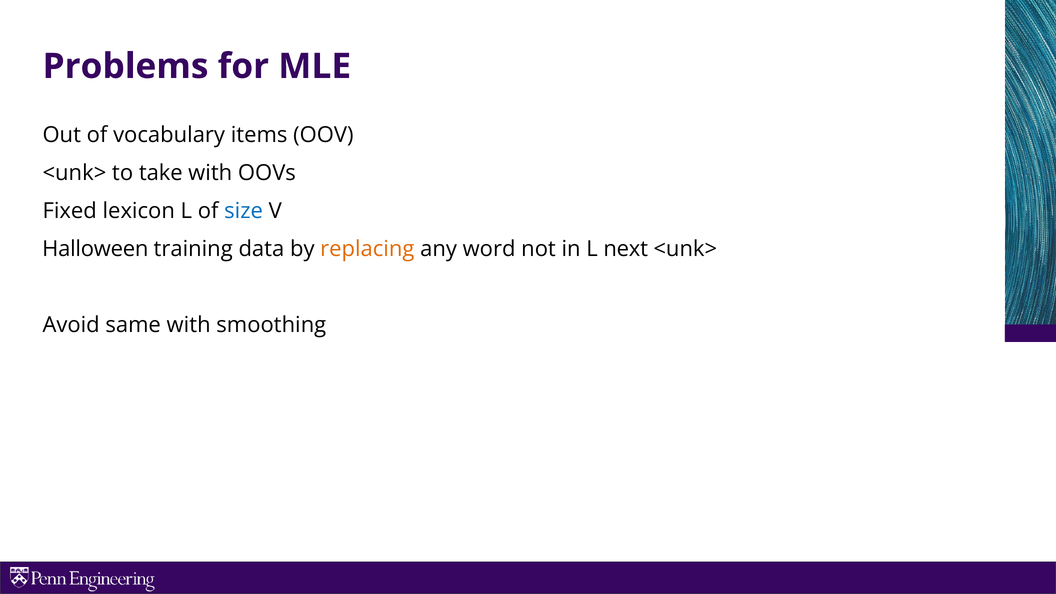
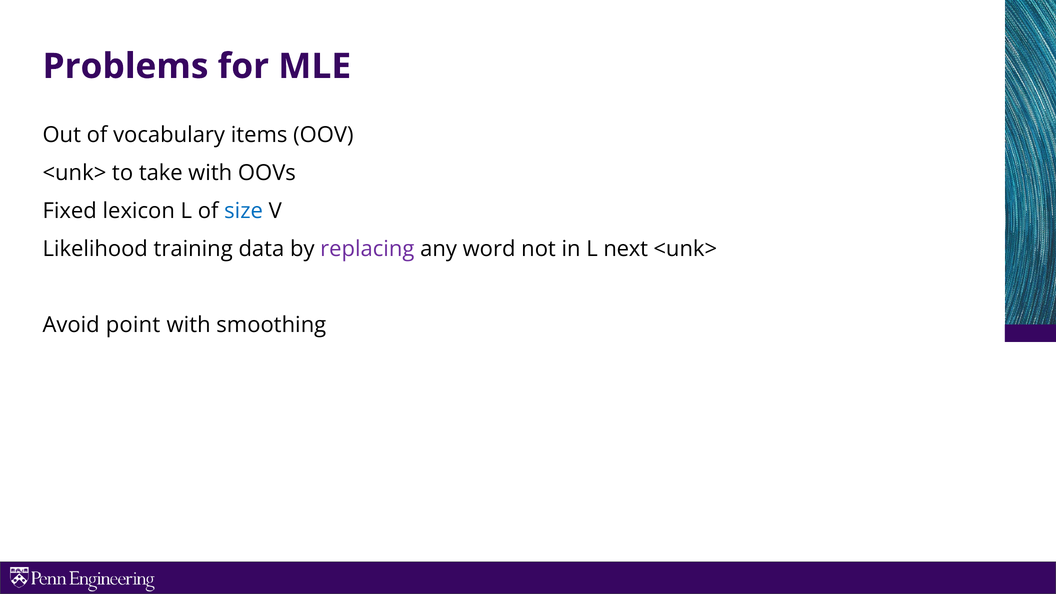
Halloween: Halloween -> Likelihood
replacing colour: orange -> purple
same: same -> point
